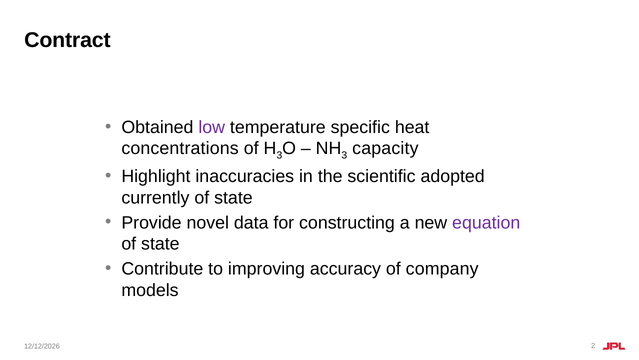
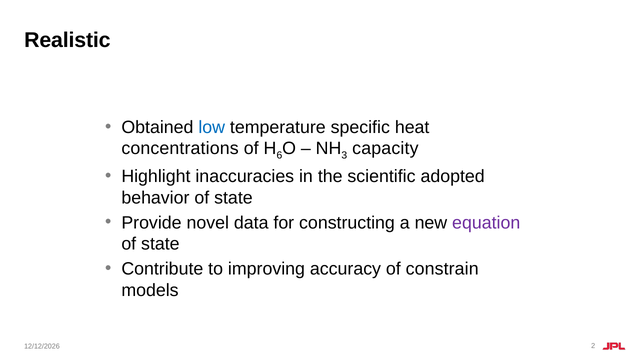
Contract: Contract -> Realistic
low colour: purple -> blue
3 at (279, 155): 3 -> 6
currently: currently -> behavior
company: company -> constrain
